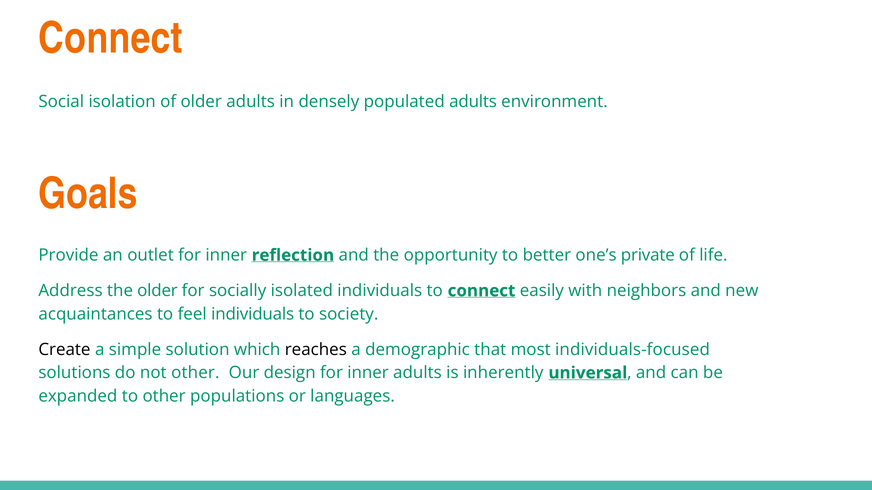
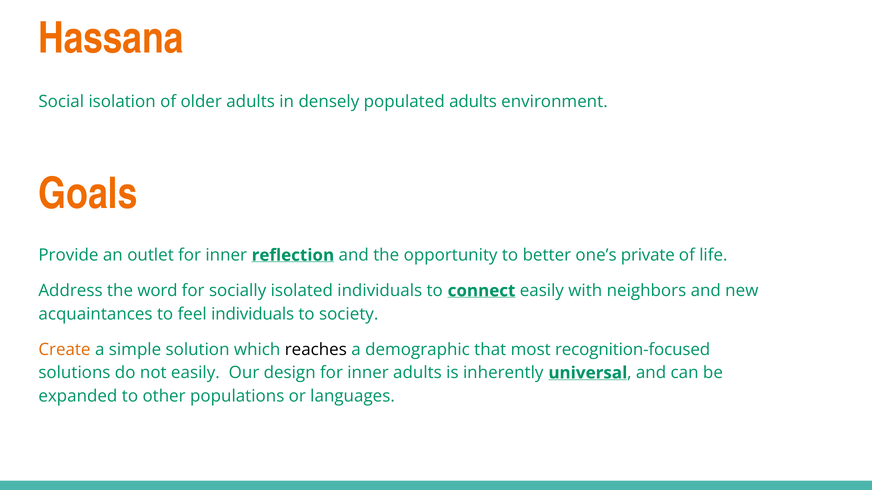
Connect at (111, 38): Connect -> Hassana
the older: older -> word
Create colour: black -> orange
individuals-focused: individuals-focused -> recognition-focused
not other: other -> easily
